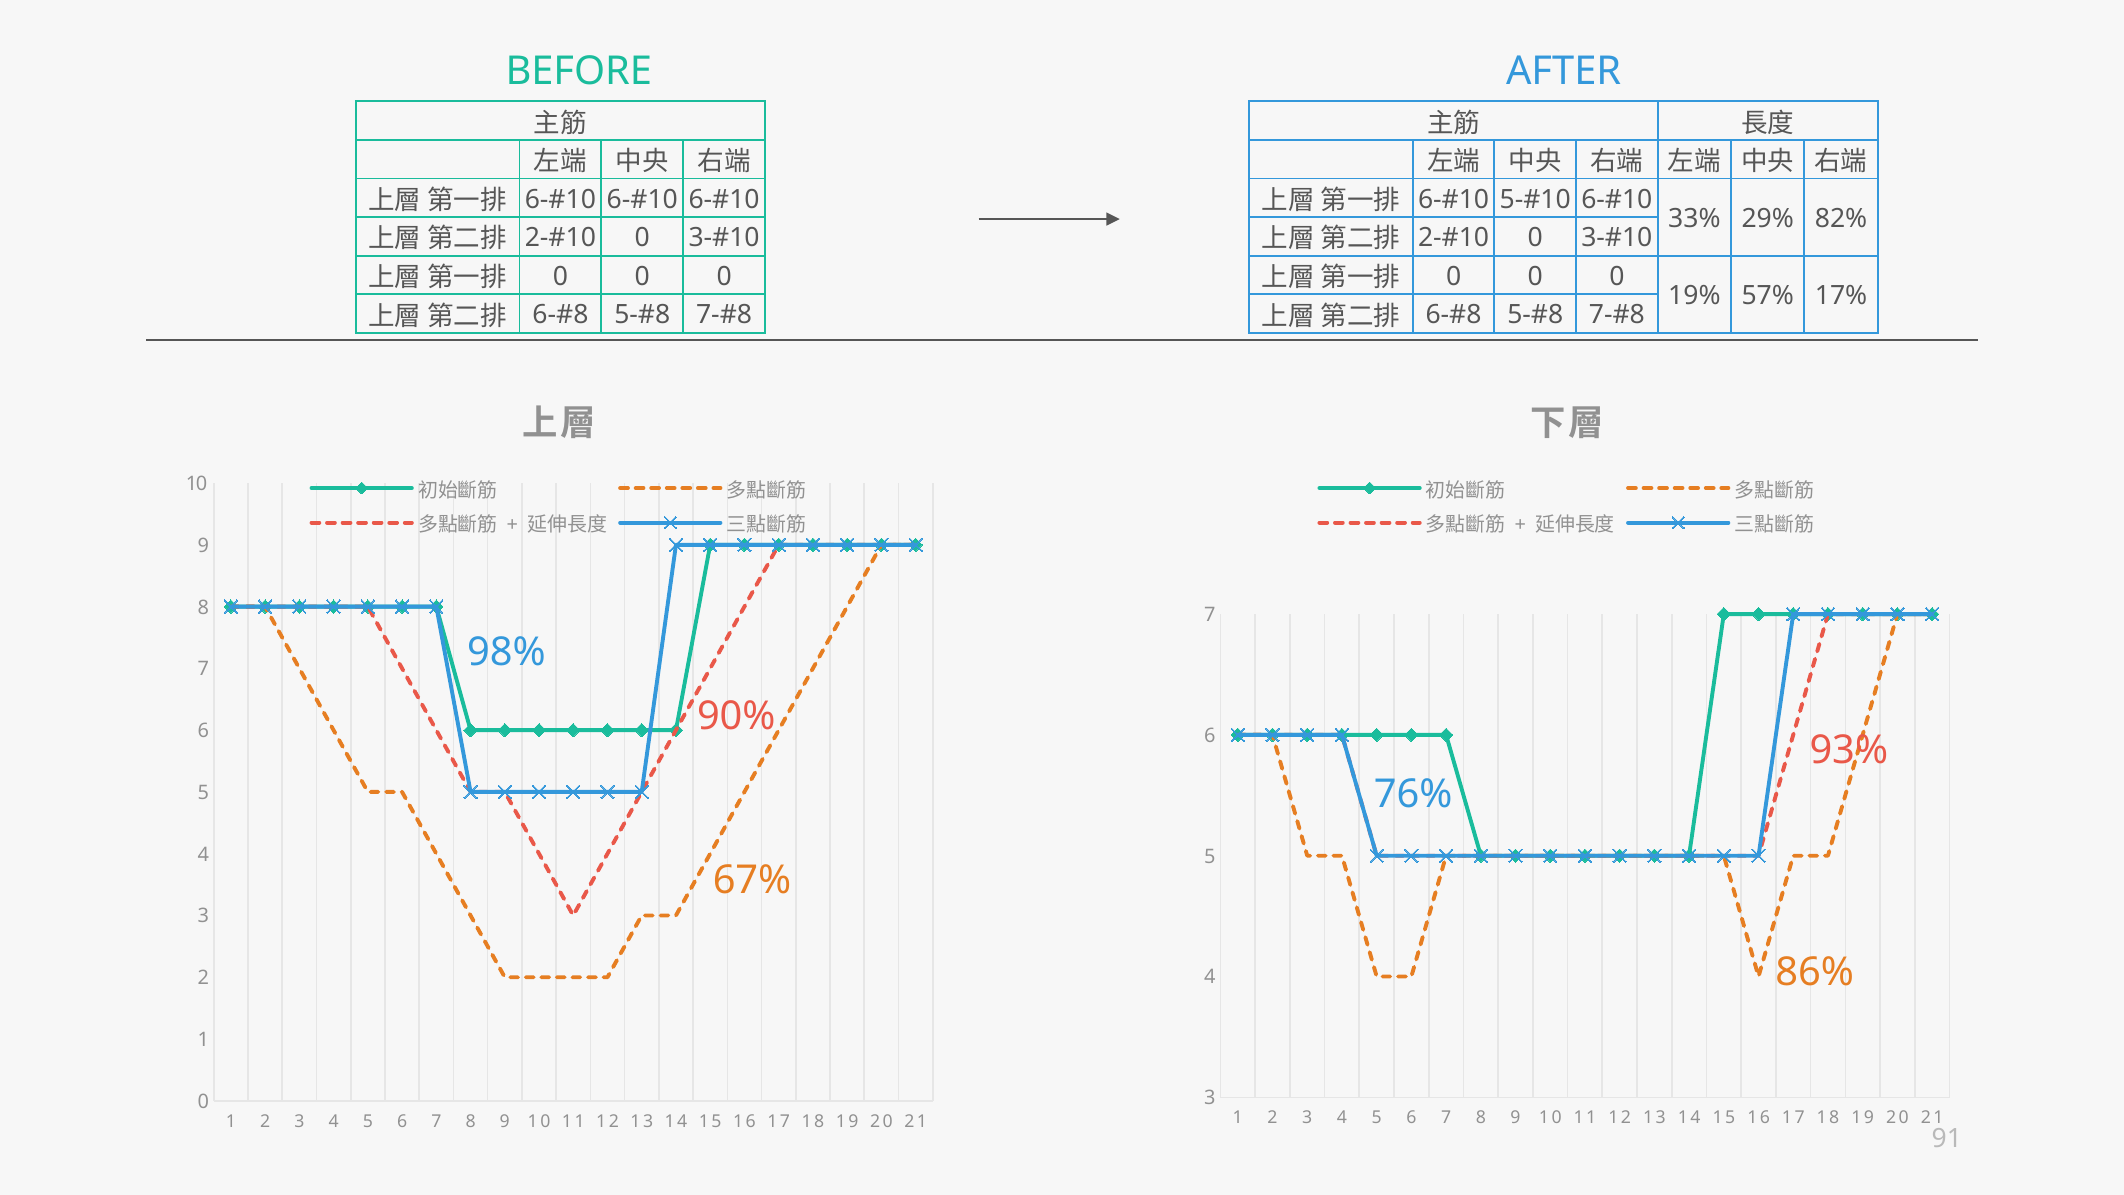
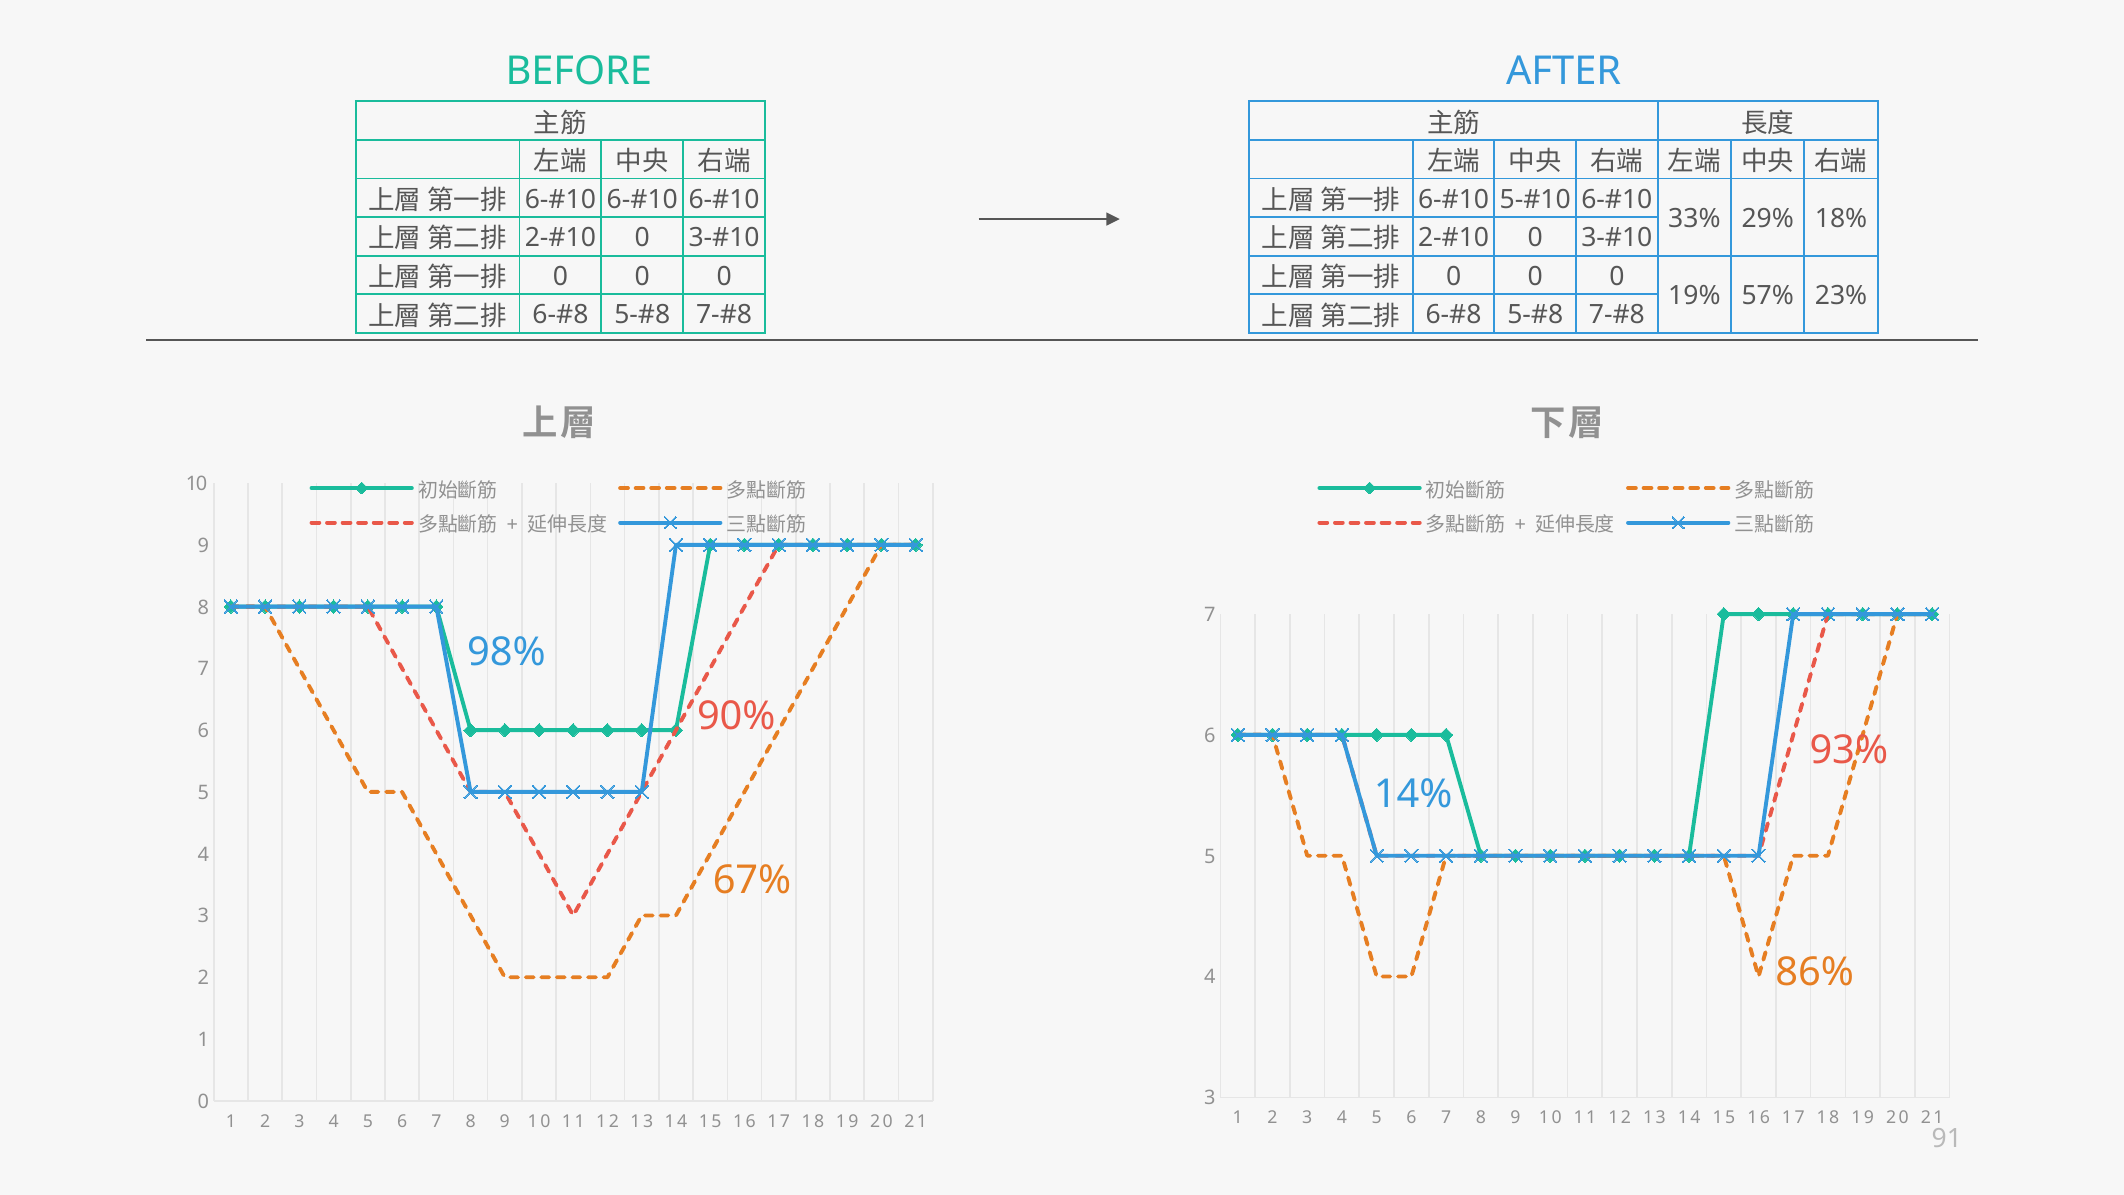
82%: 82% -> 18%
17%: 17% -> 23%
76%: 76% -> 14%
